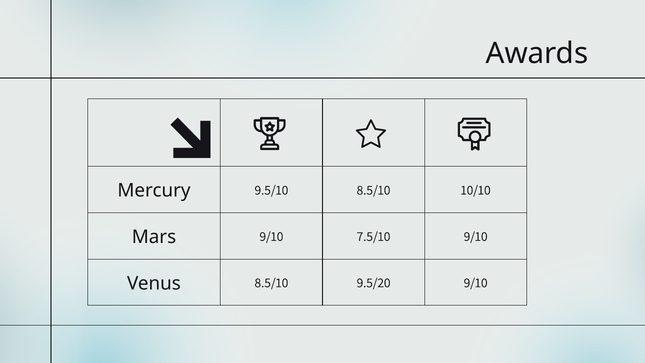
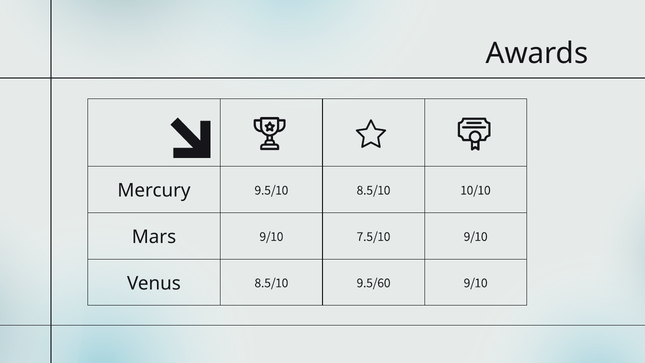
9.5/20: 9.5/20 -> 9.5/60
